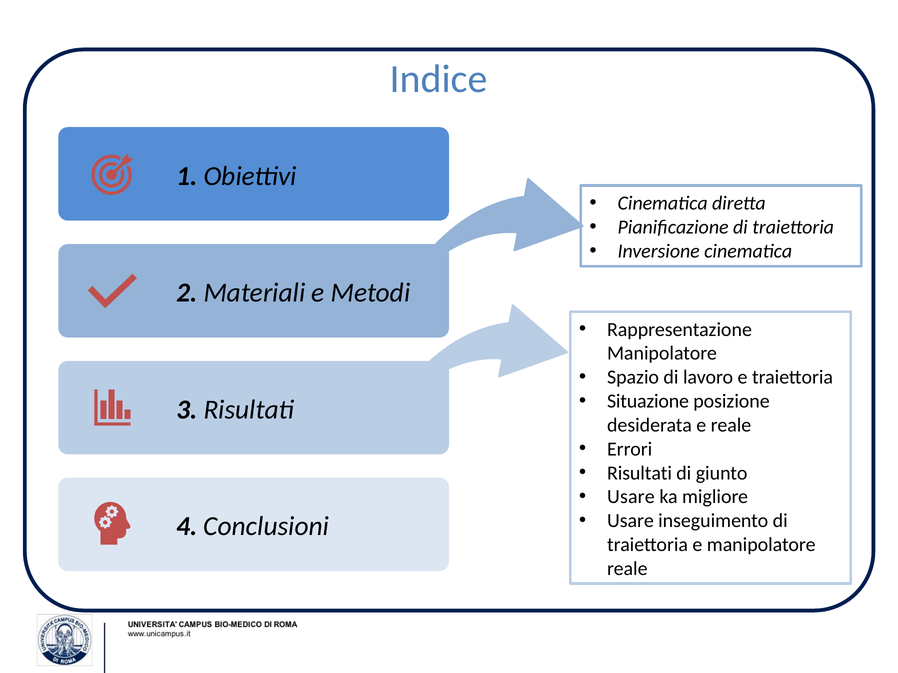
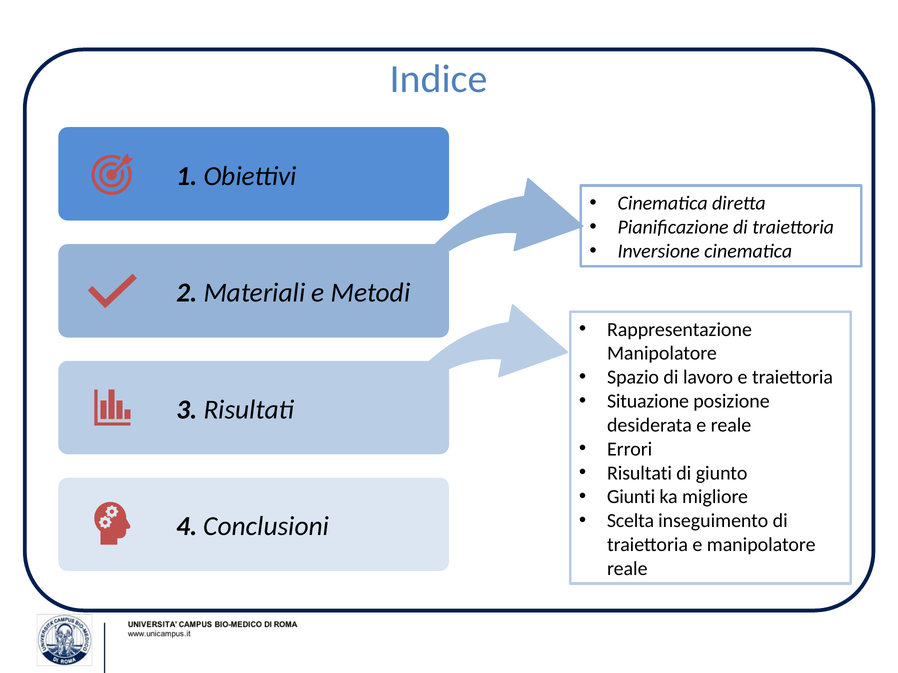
Usare at (631, 497): Usare -> Giunti
Usare at (630, 521): Usare -> Scelta
